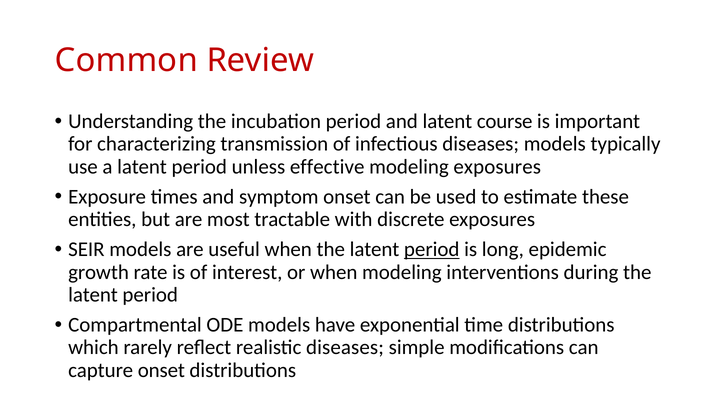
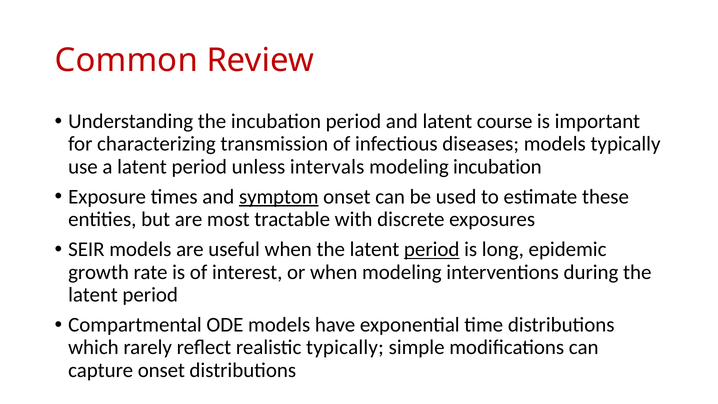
effective: effective -> intervals
modeling exposures: exposures -> incubation
symptom underline: none -> present
realistic diseases: diseases -> typically
